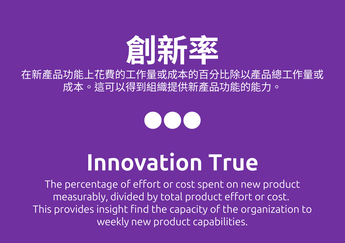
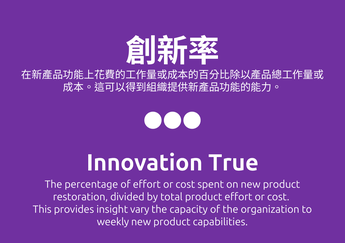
measurably: measurably -> restoration
find: find -> vary
